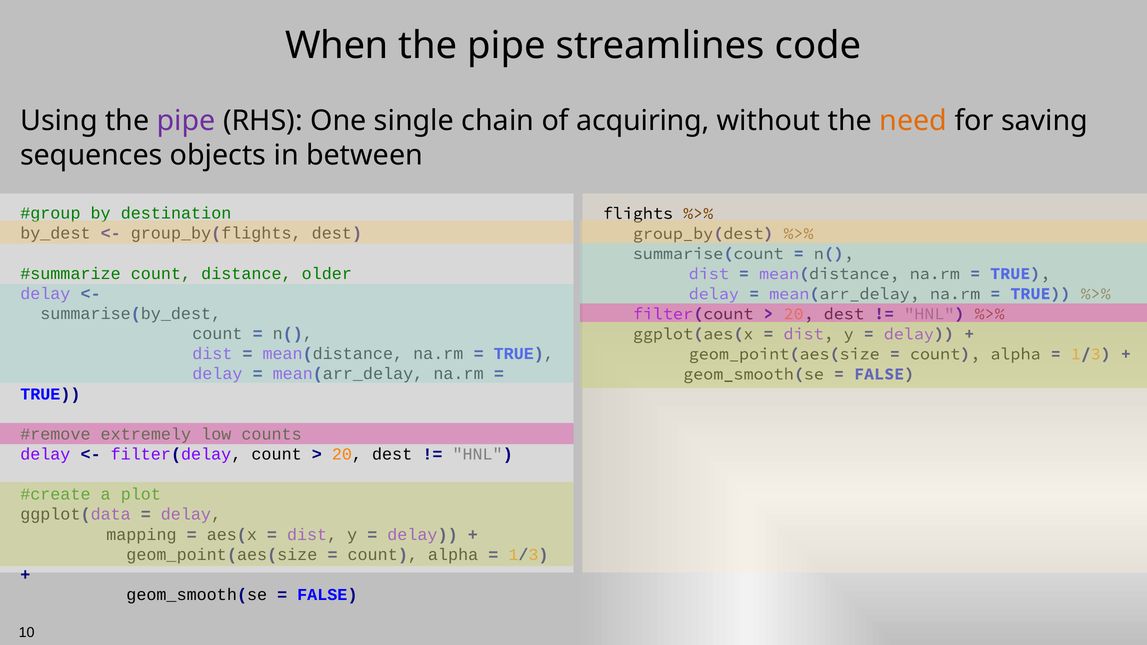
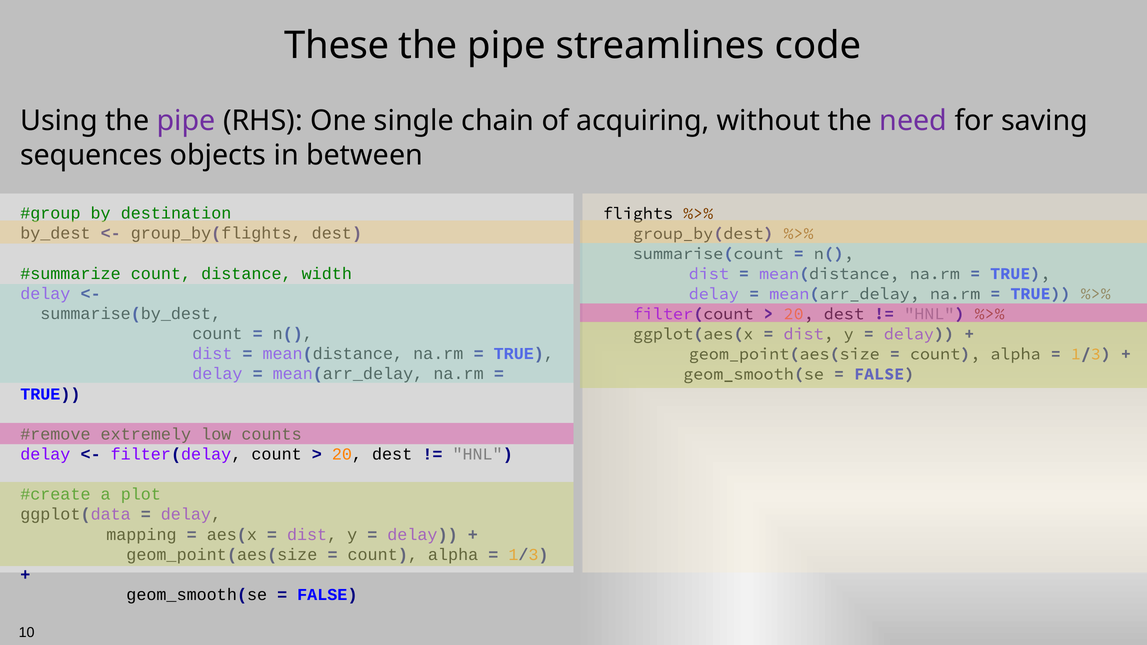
When: When -> These
need colour: orange -> purple
older: older -> width
